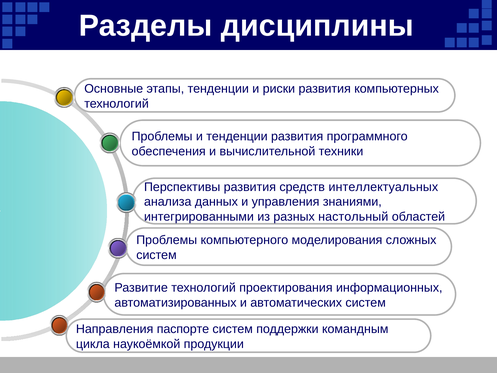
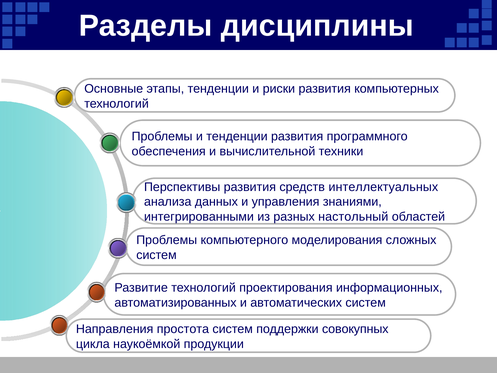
паспорте: паспорте -> простота
командным: командным -> совокупных
